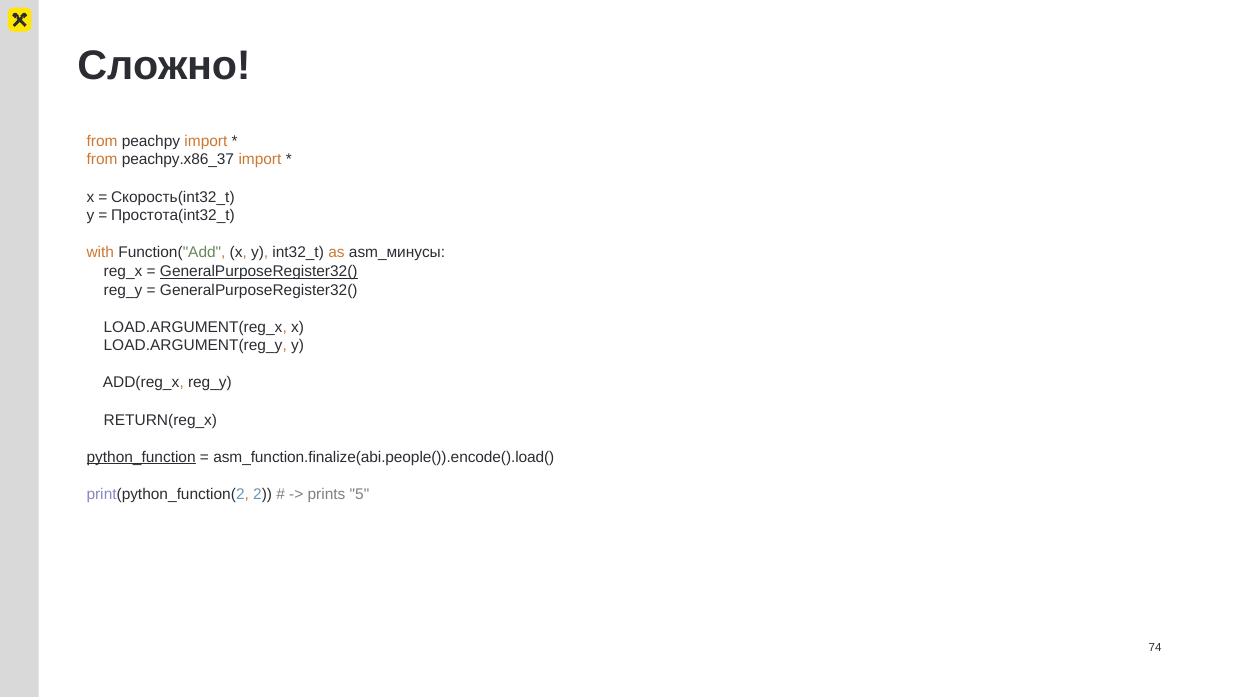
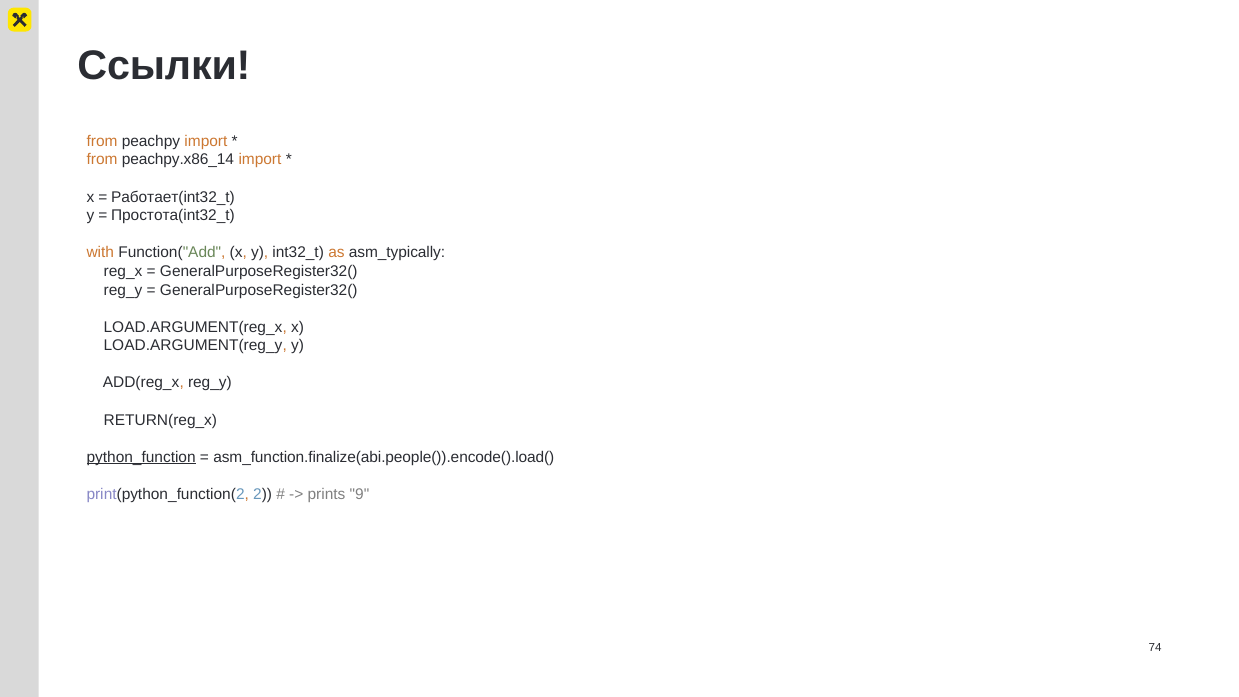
Сложно: Сложно -> Ссылки
peachpy.x86_37: peachpy.x86_37 -> peachpy.x86_14
Скорость(int32_t: Скорость(int32_t -> Работает(int32_t
asm_минусы: asm_минусы -> asm_typically
GeneralPurposeRegister32( at (259, 271) underline: present -> none
5: 5 -> 9
